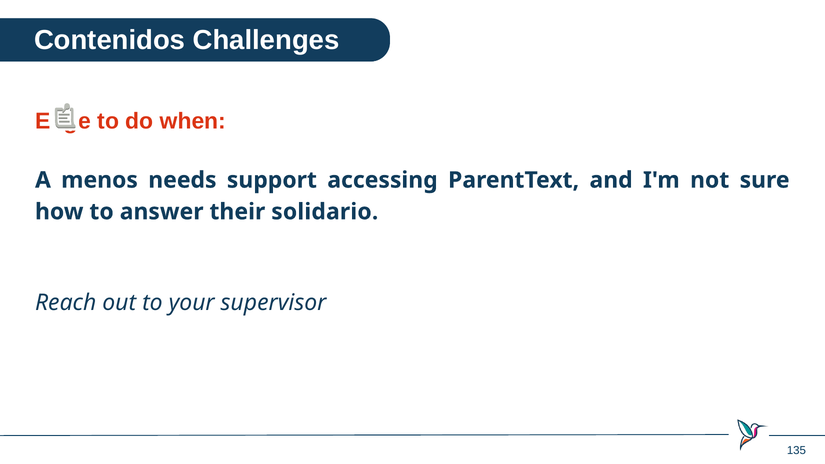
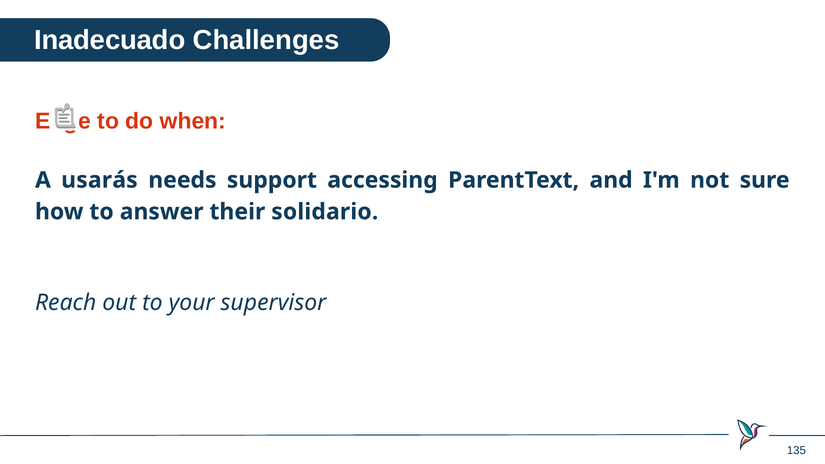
Contenidos: Contenidos -> Inadecuado
menos: menos -> usarás
